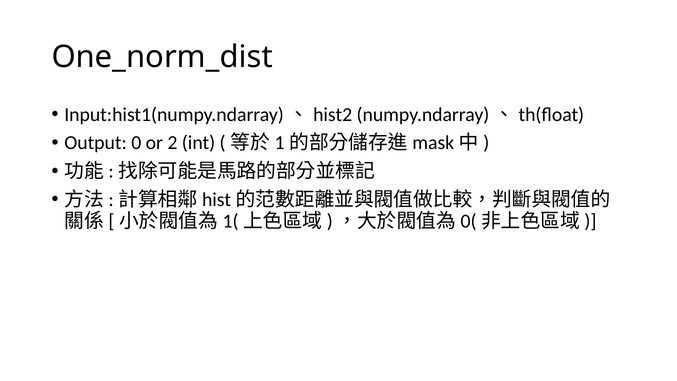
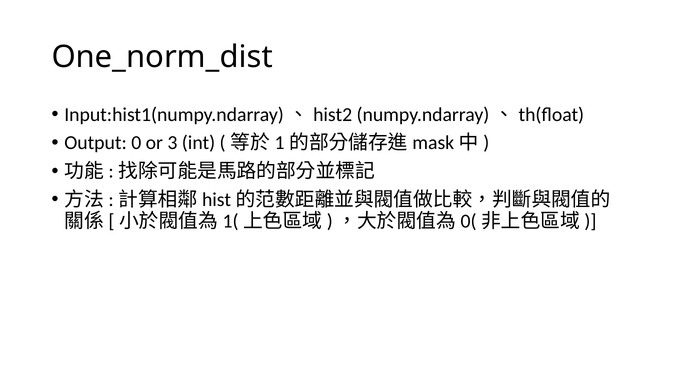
2: 2 -> 3
